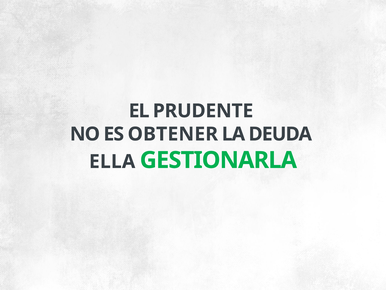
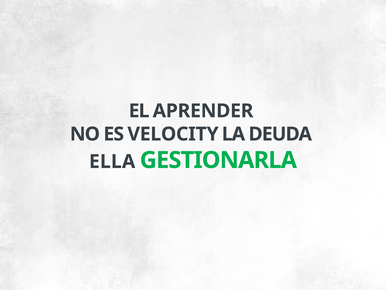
PRUDENTE: PRUDENTE -> APRENDER
OBTENER: OBTENER -> VELOCITY
